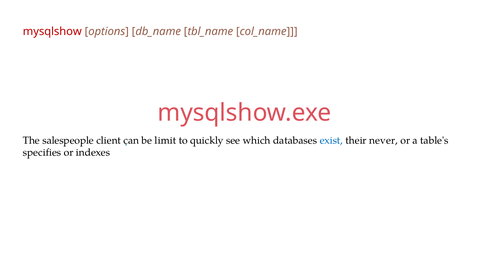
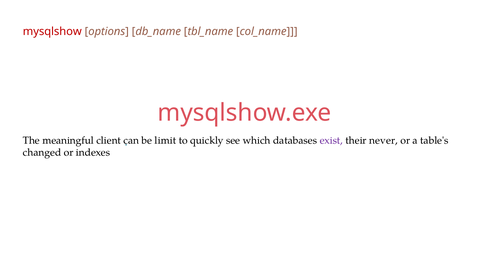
salespeople: salespeople -> meaningful
exist colour: blue -> purple
specifies: specifies -> changed
